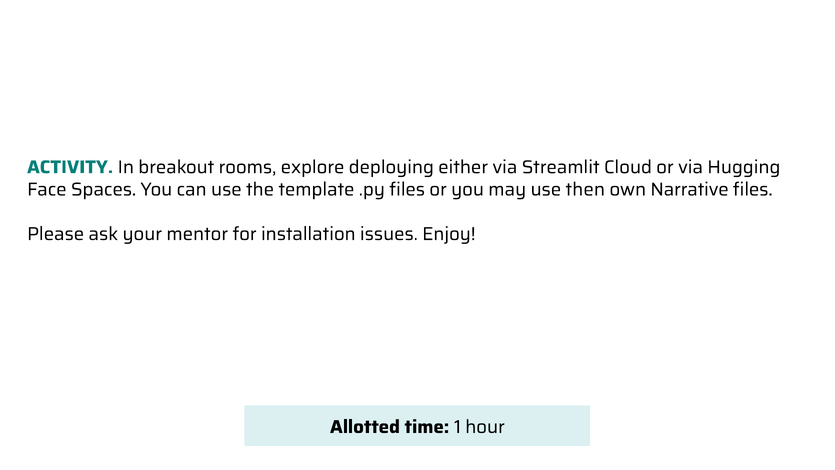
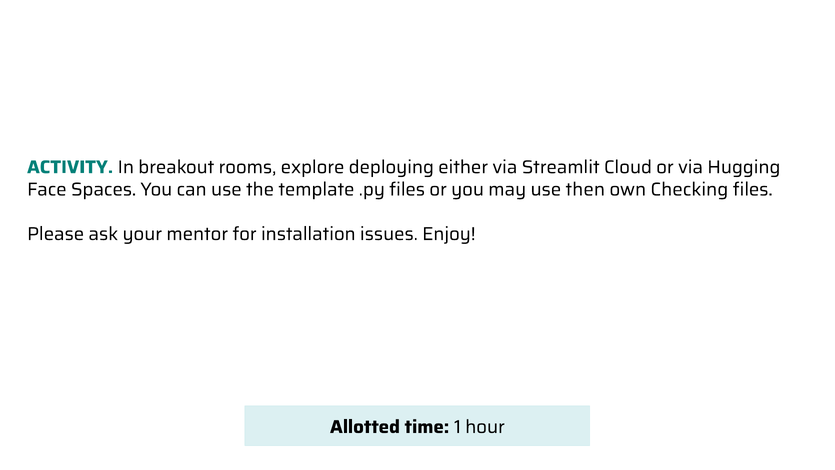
Narrative: Narrative -> Checking
